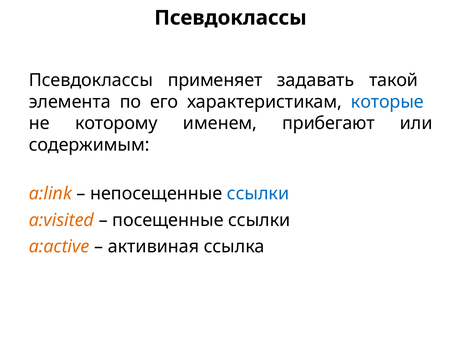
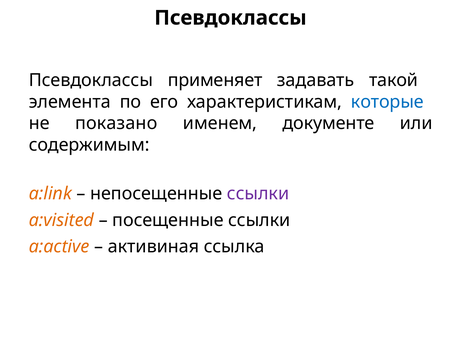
которому: которому -> показано
прибегают: прибегают -> документе
ссылки at (258, 193) colour: blue -> purple
